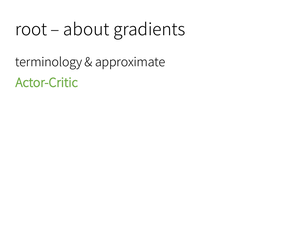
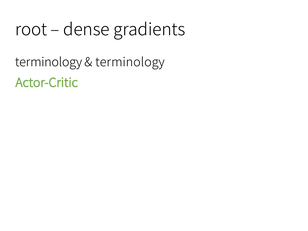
about: about -> dense
approximate at (130, 62): approximate -> terminology
